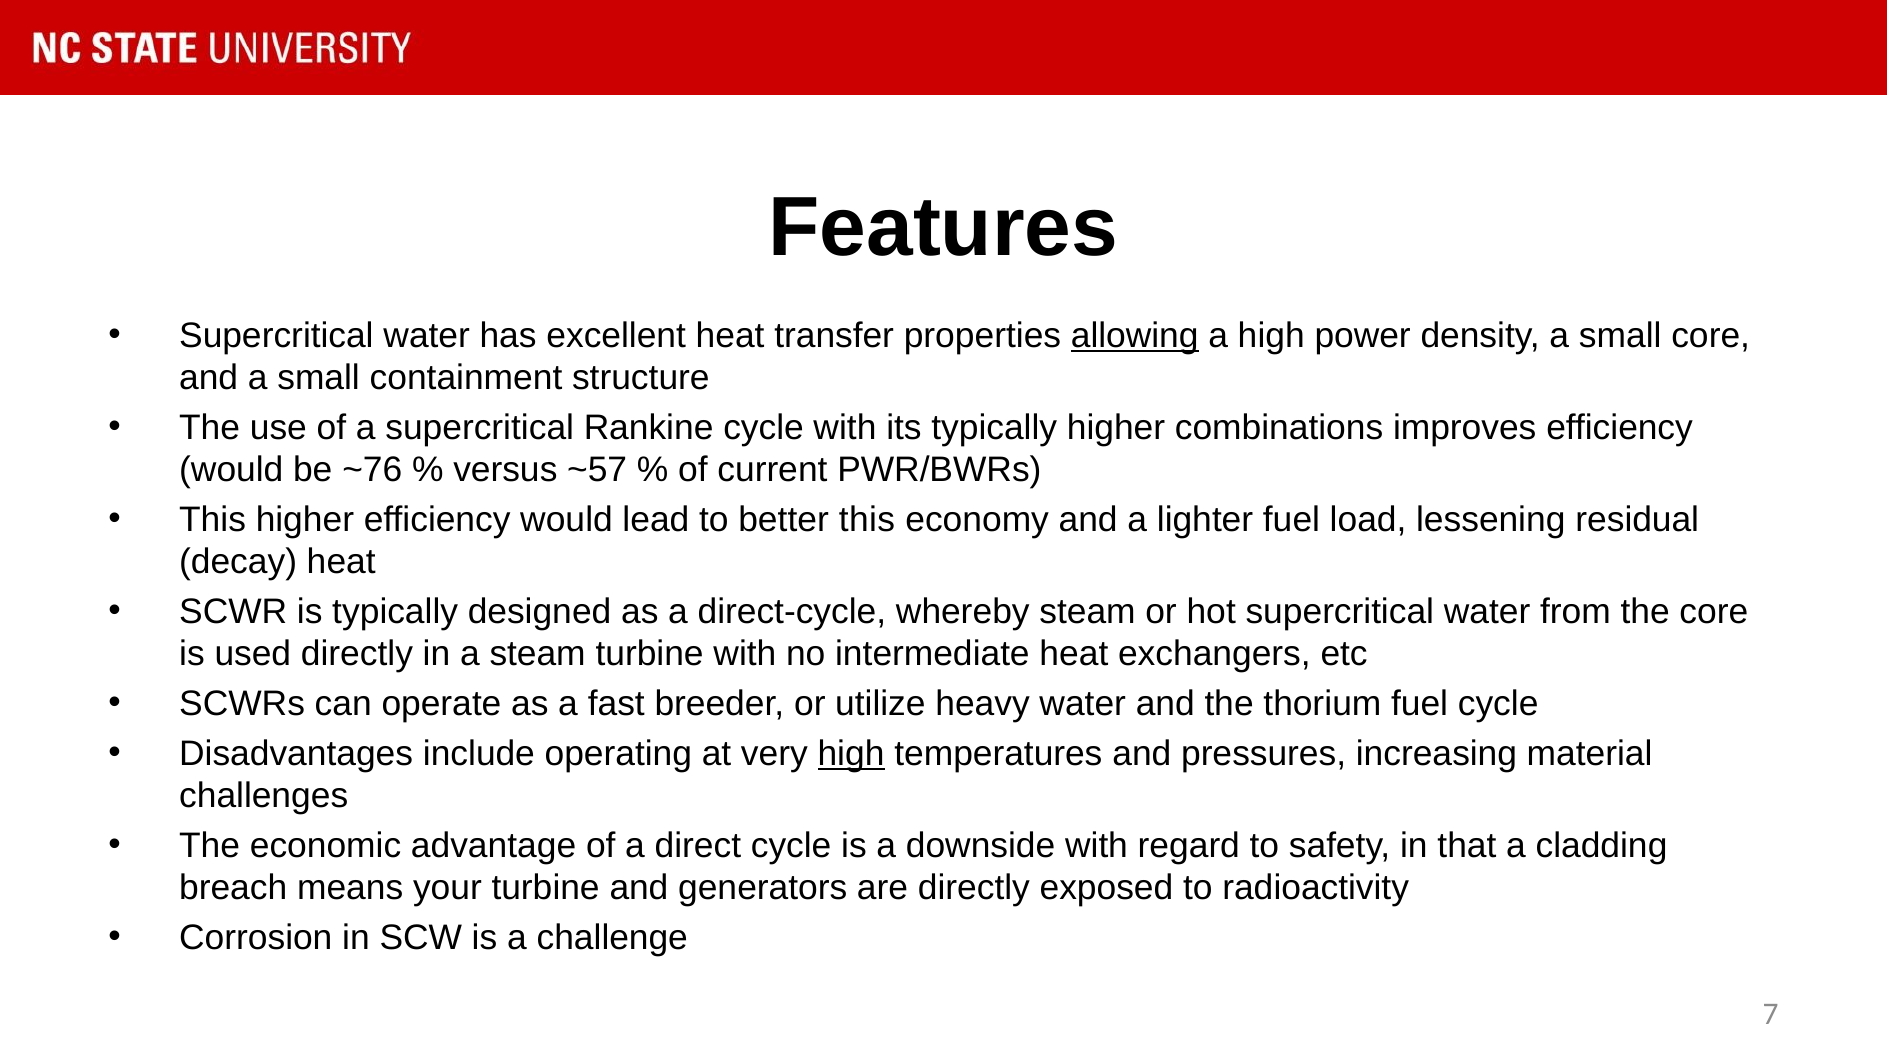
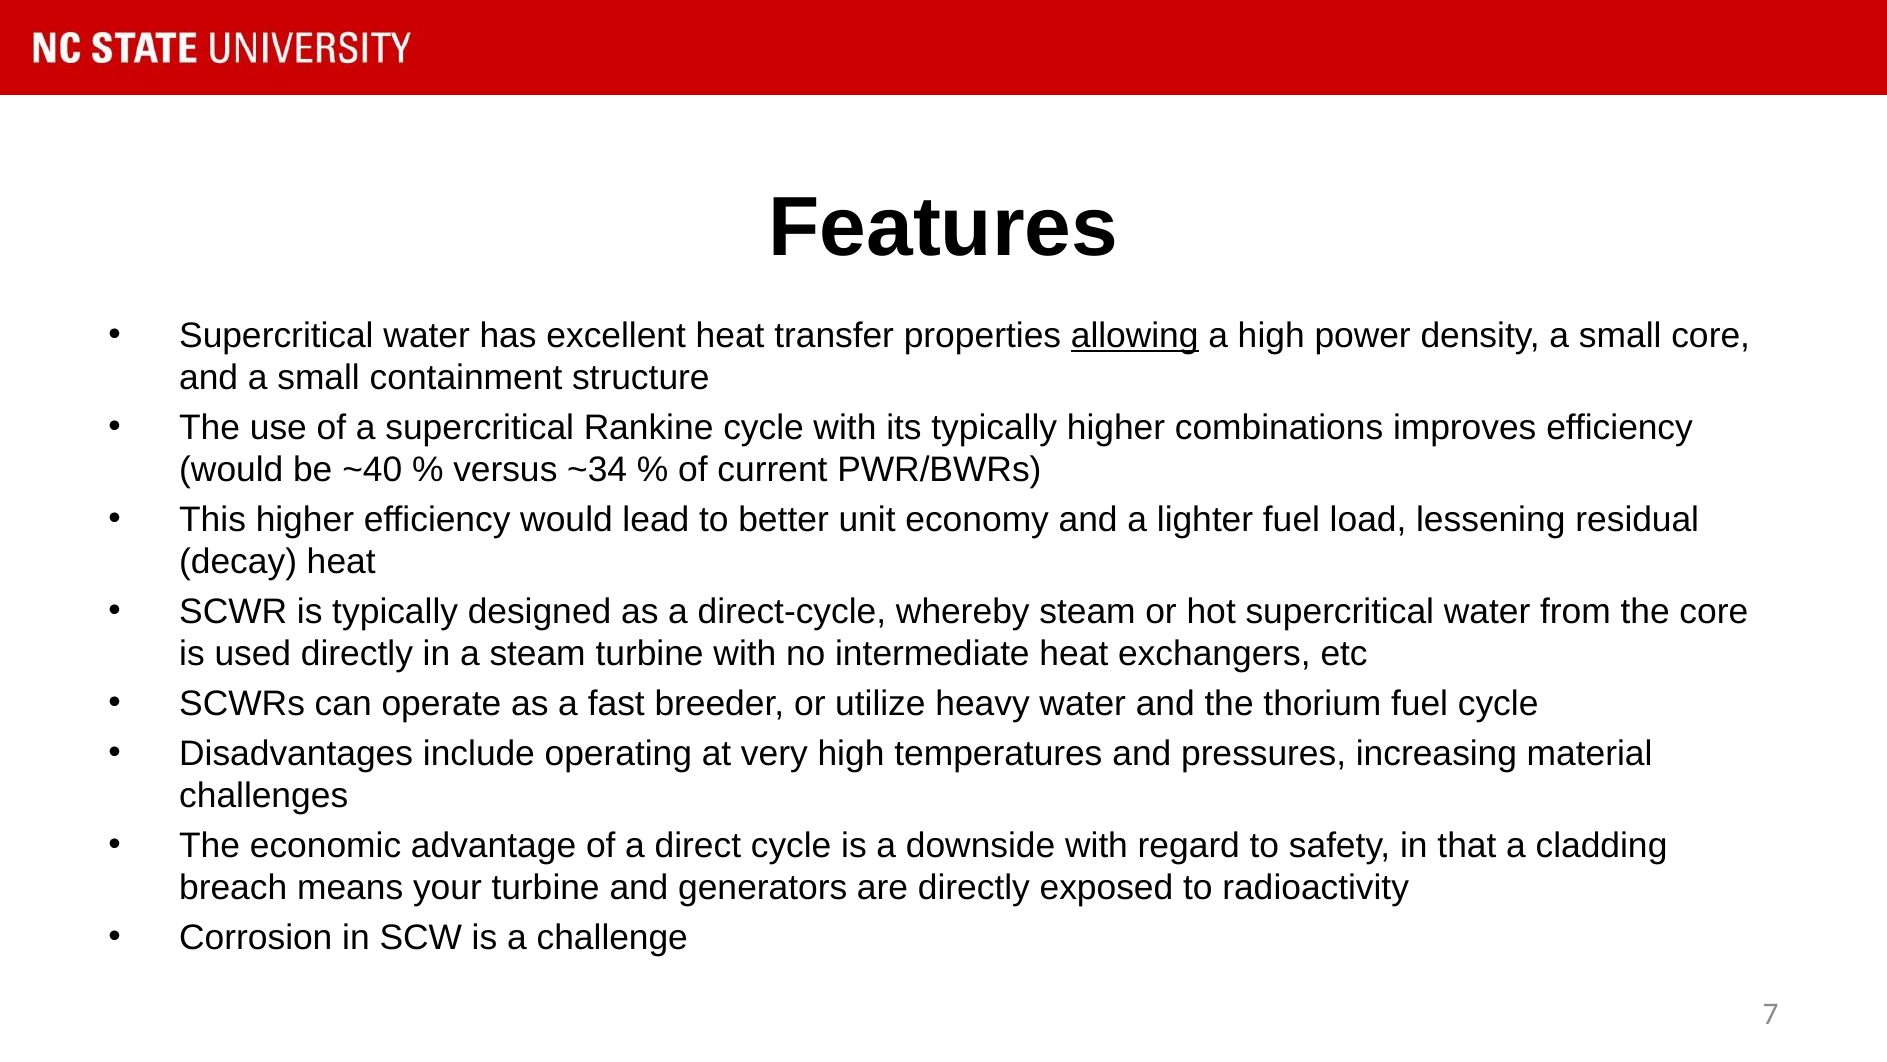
~76: ~76 -> ~40
~57: ~57 -> ~34
better this: this -> unit
high at (851, 753) underline: present -> none
